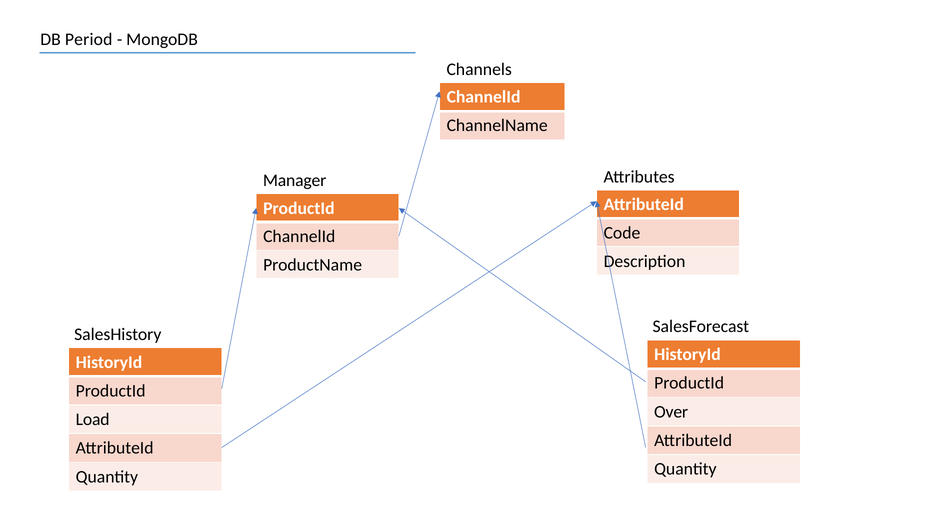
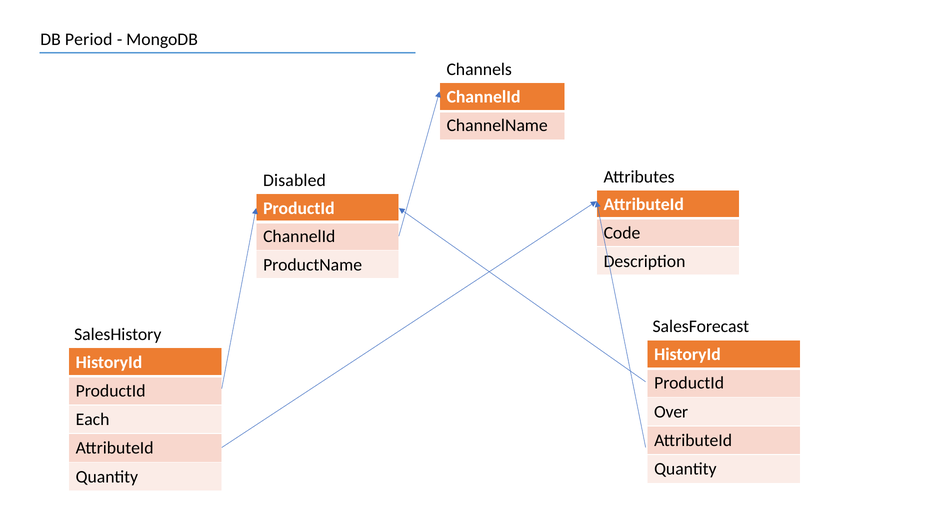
Manager: Manager -> Disabled
Load: Load -> Each
